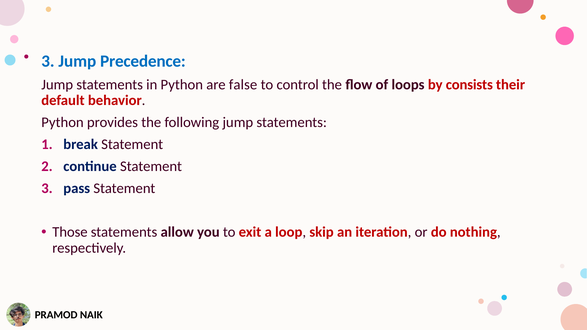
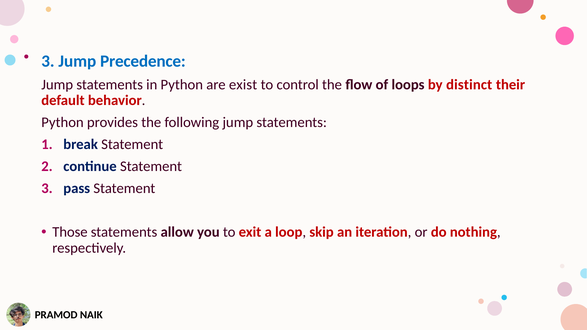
false: false -> exist
consists: consists -> distinct
